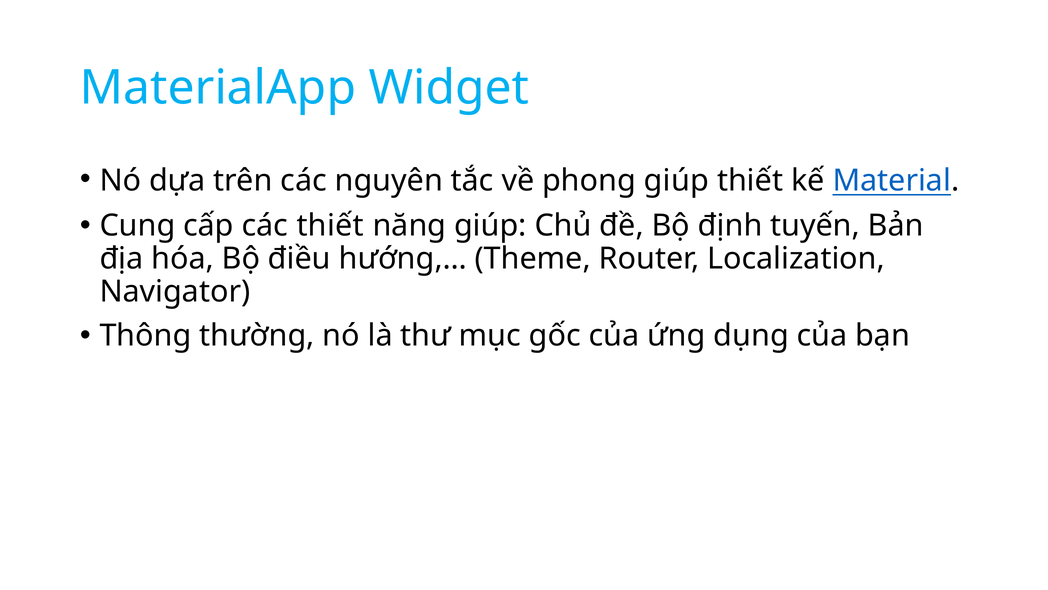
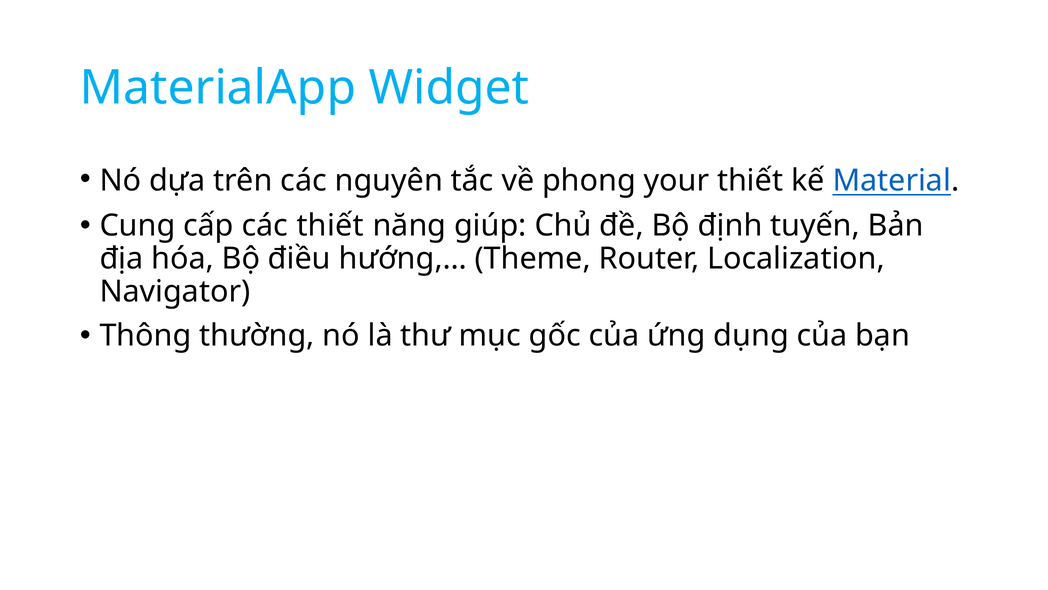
phong giúp: giúp -> your
